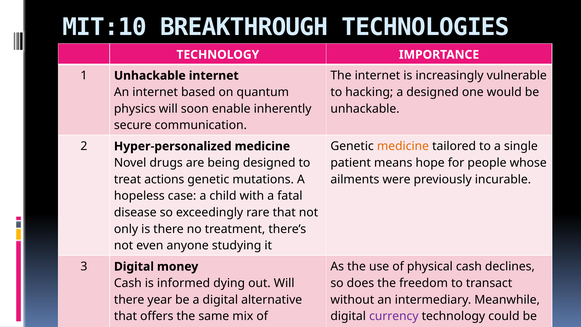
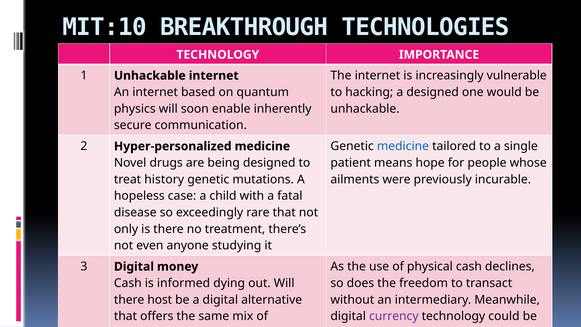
medicine at (403, 146) colour: orange -> blue
actions: actions -> history
year: year -> host
